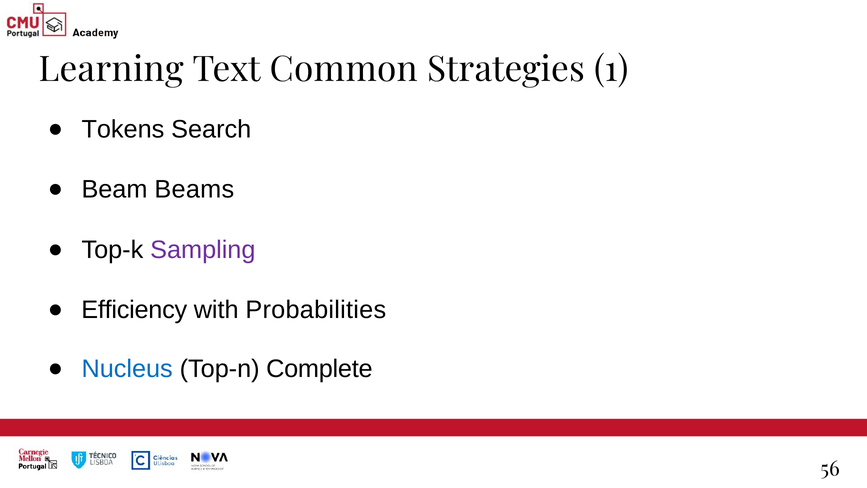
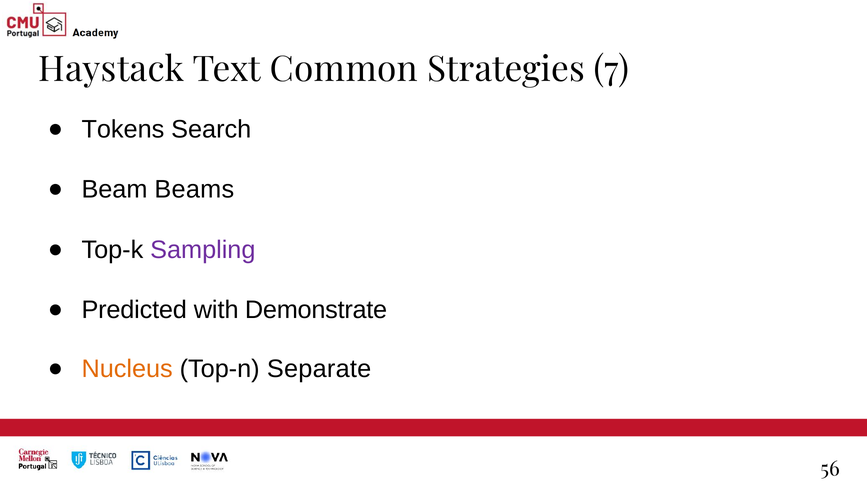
Learning: Learning -> Haystack
1: 1 -> 7
Efficiency: Efficiency -> Predicted
Probabilities: Probabilities -> Demonstrate
Nucleus colour: blue -> orange
Complete: Complete -> Separate
